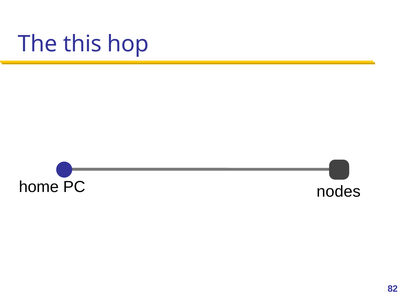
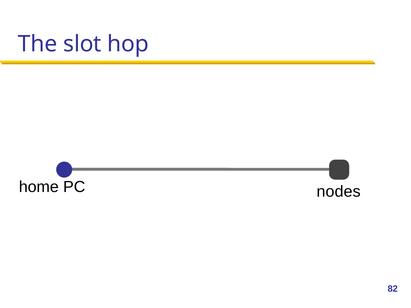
this: this -> slot
